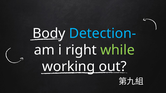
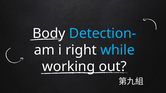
while colour: light green -> light blue
